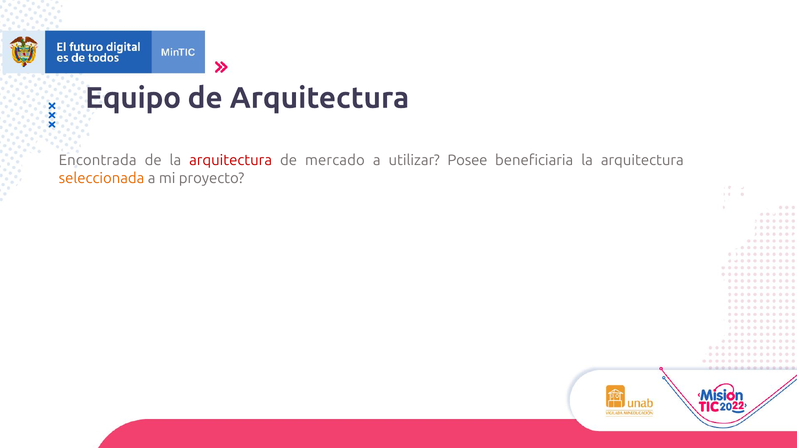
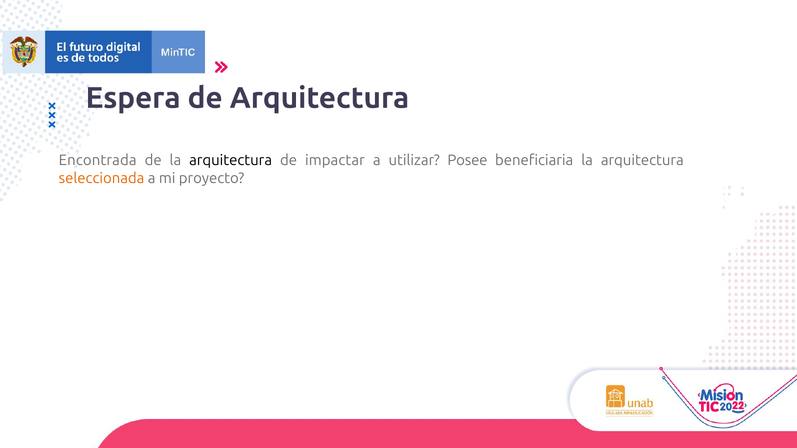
Equipo: Equipo -> Espera
arquitectura at (231, 160) colour: red -> black
mercado: mercado -> impactar
